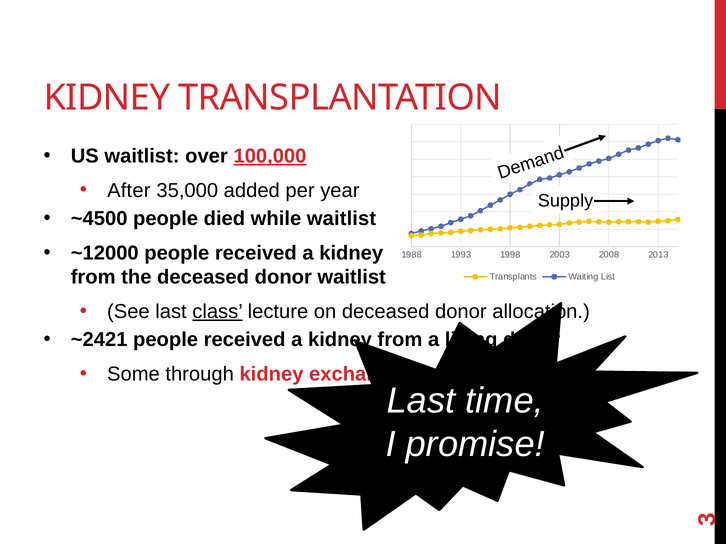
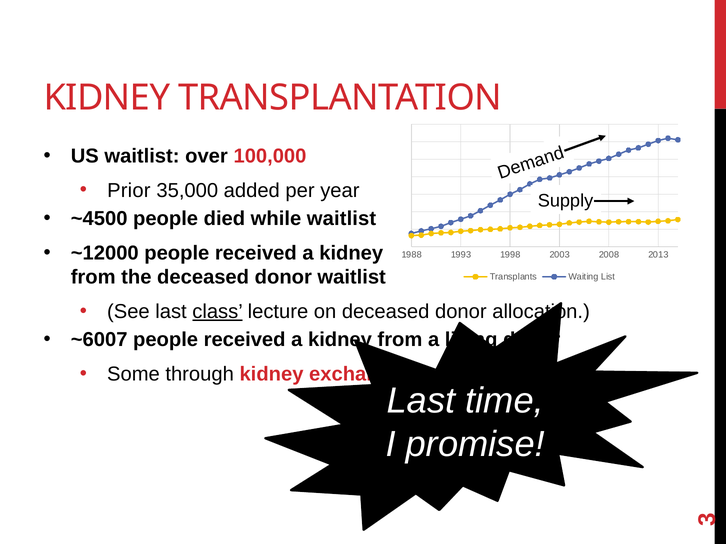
100,000 underline: present -> none
After: After -> Prior
~2421: ~2421 -> ~6007
